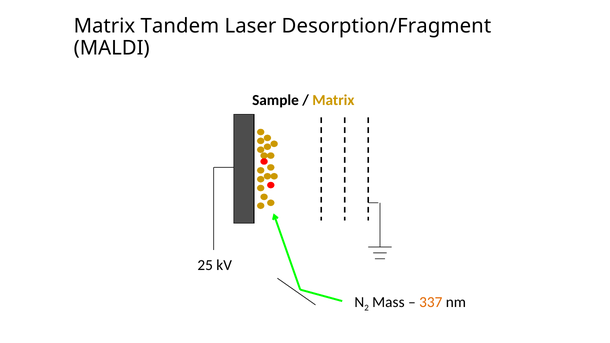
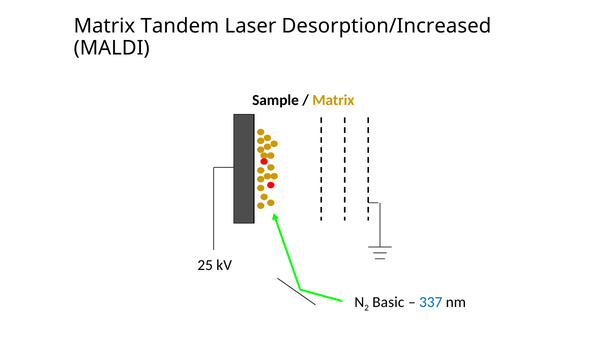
Desorption/Fragment: Desorption/Fragment -> Desorption/Increased
Mass: Mass -> Basic
337 colour: orange -> blue
